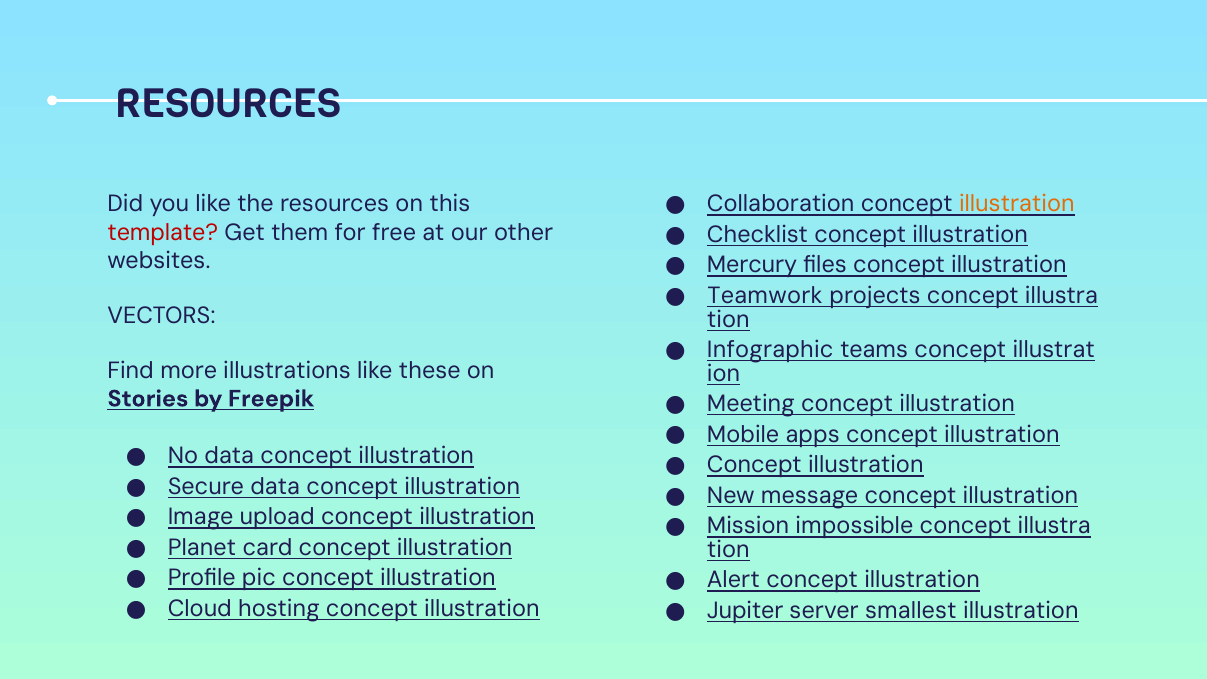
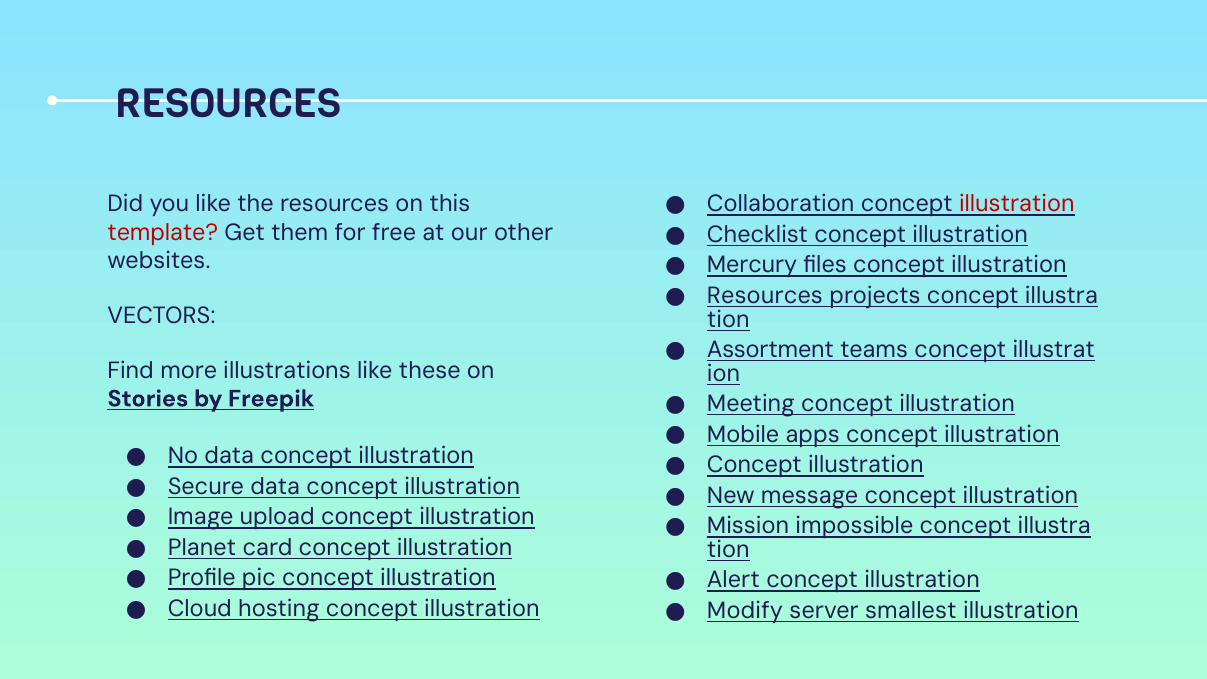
illustration at (1017, 204) colour: orange -> red
Teamwork at (765, 296): Teamwork -> Resources
Infographic: Infographic -> Assortment
Jupiter: Jupiter -> Modify
